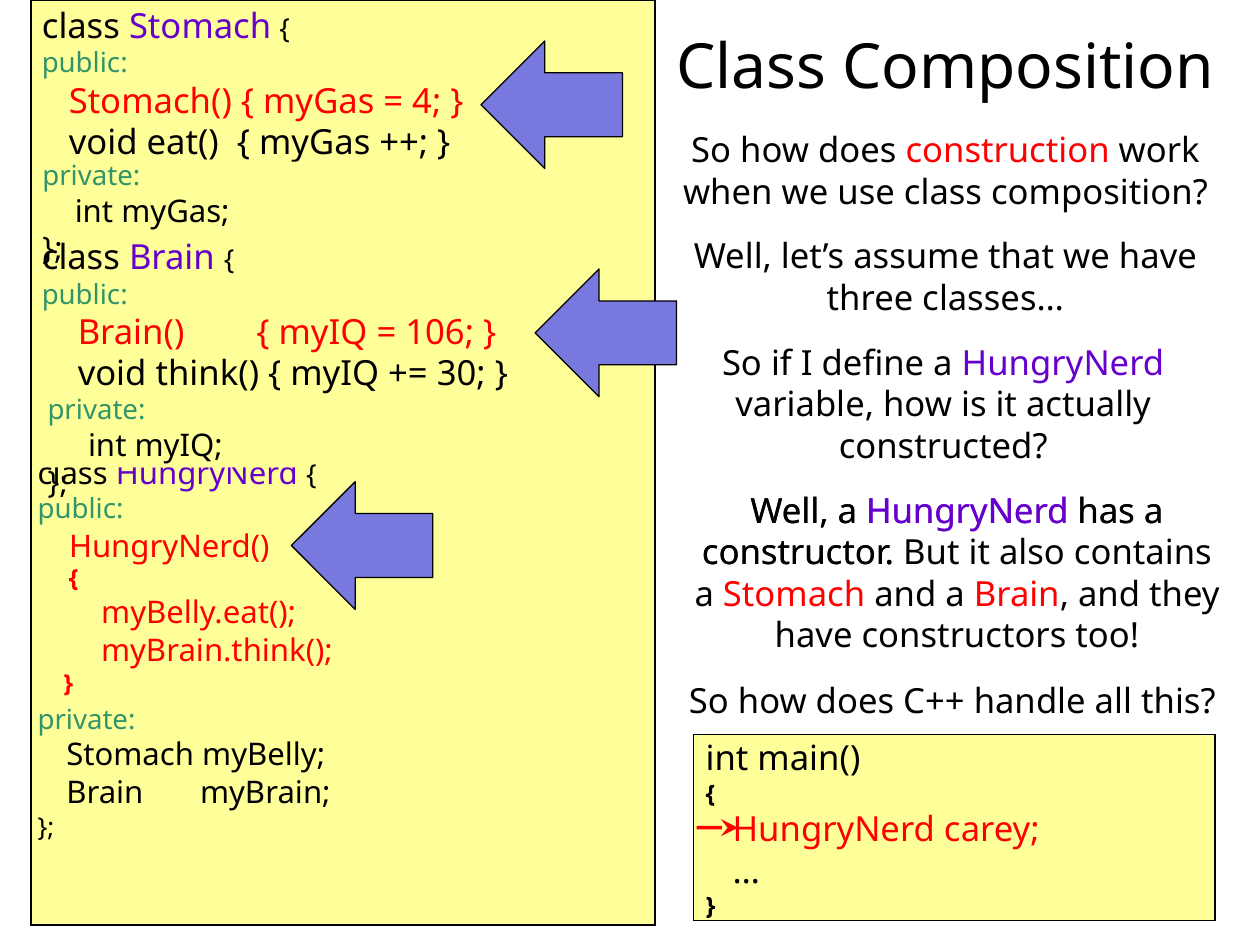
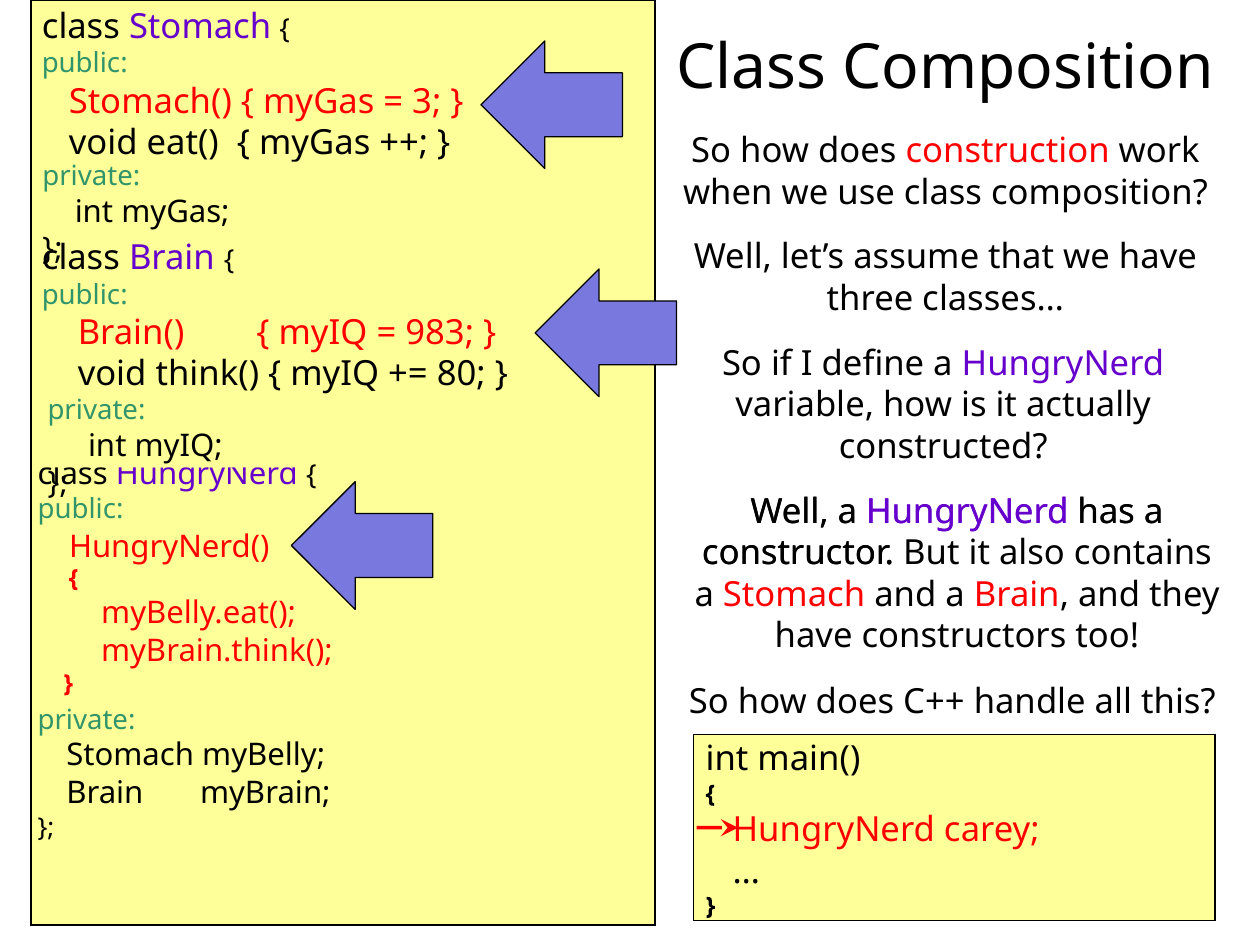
4: 4 -> 3
106: 106 -> 983
30: 30 -> 80
